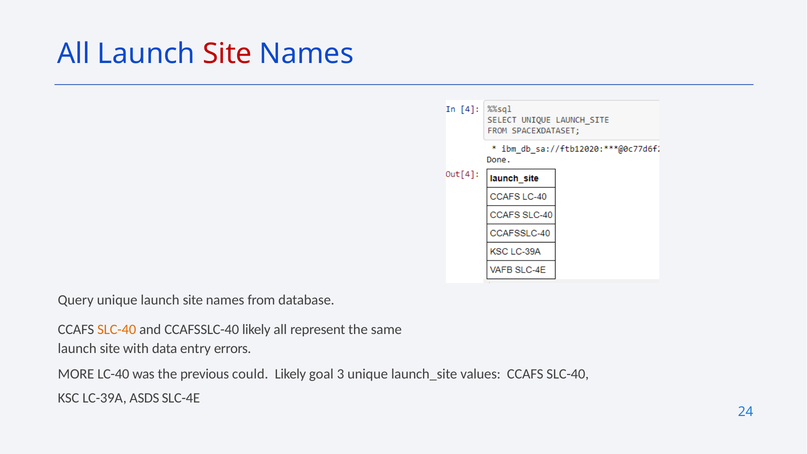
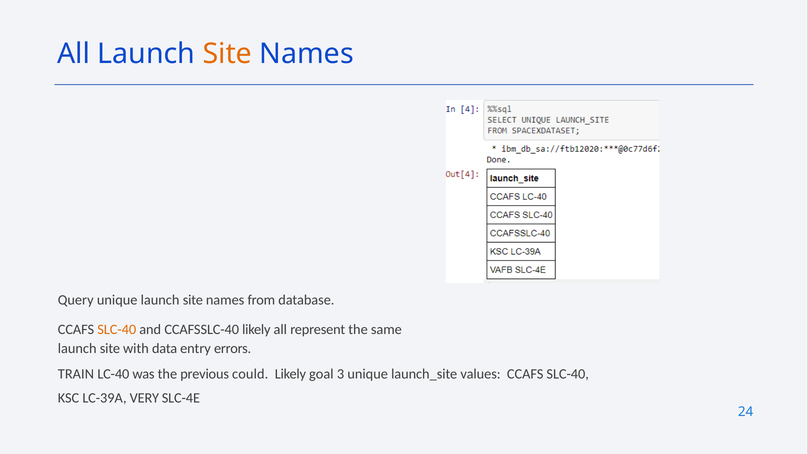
Site at (227, 54) colour: red -> orange
MORE: MORE -> TRAIN
ASDS: ASDS -> VERY
